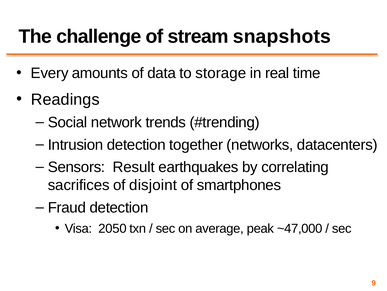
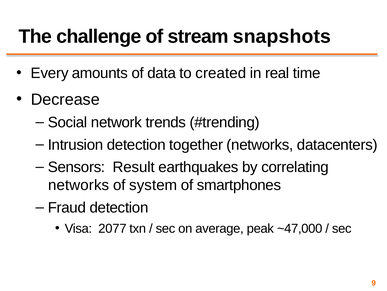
storage: storage -> created
Readings: Readings -> Decrease
sacrifices at (79, 185): sacrifices -> networks
disjoint: disjoint -> system
2050: 2050 -> 2077
